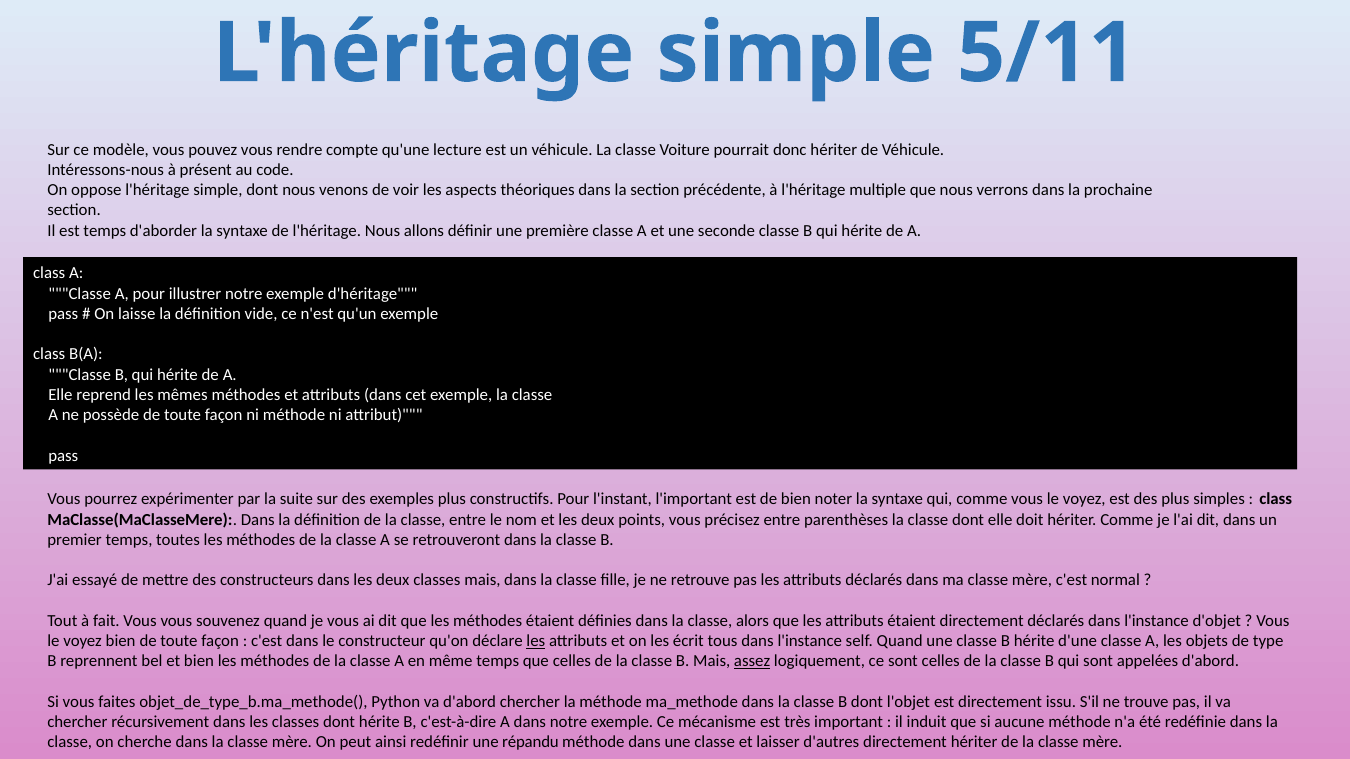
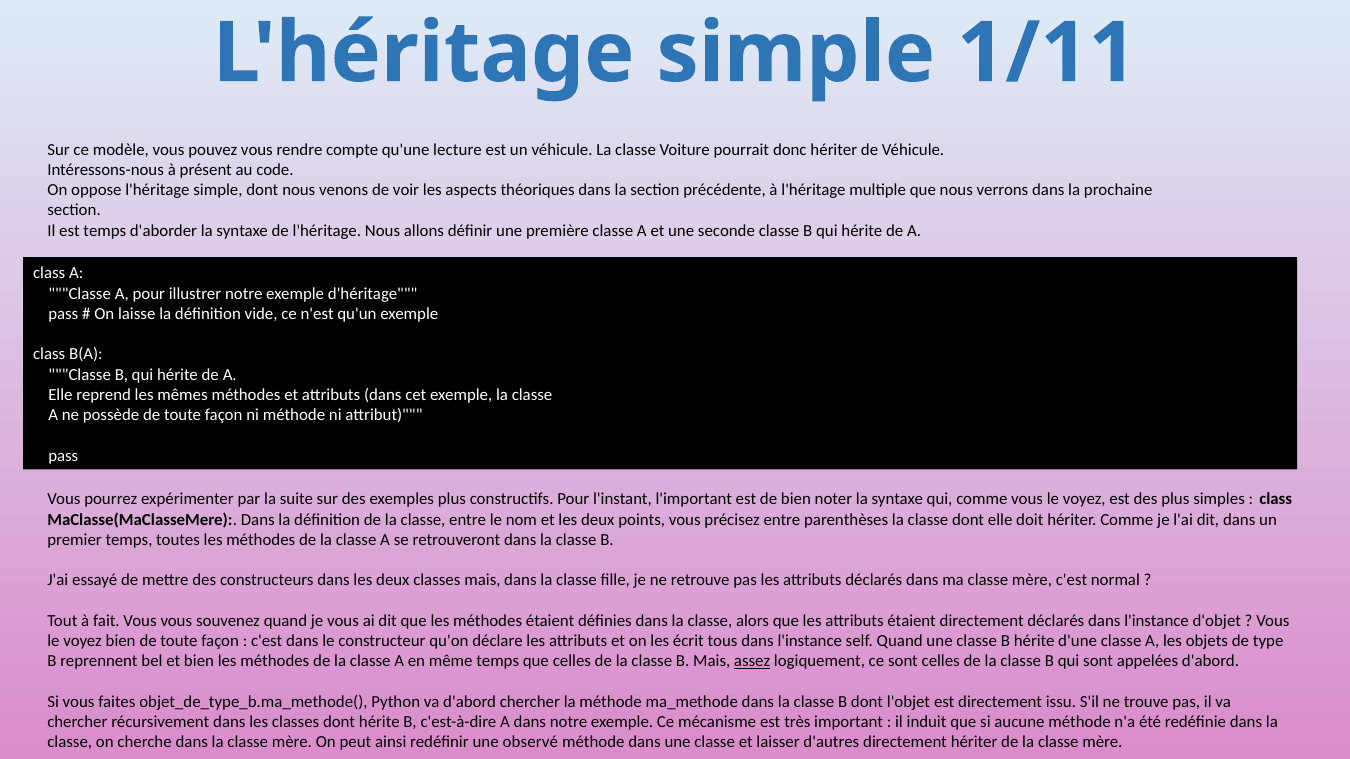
5/11: 5/11 -> 1/11
les at (536, 641) underline: present -> none
répandu: répandu -> observé
